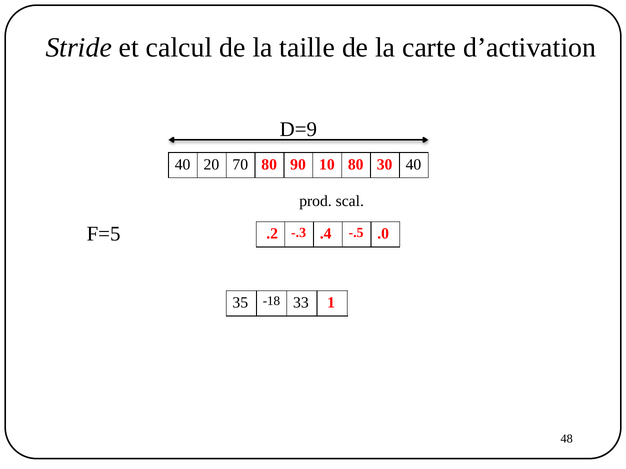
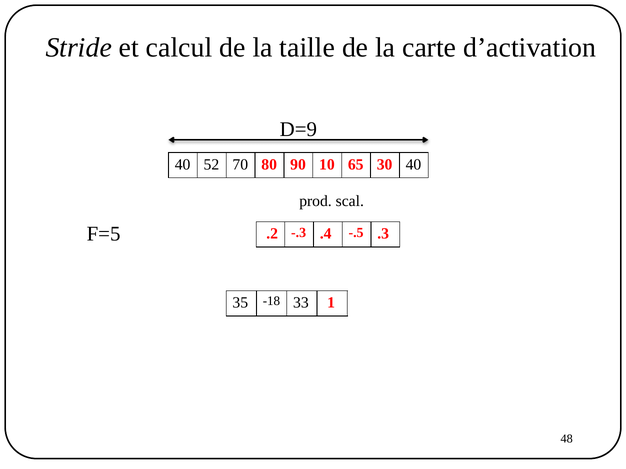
20: 20 -> 52
10 80: 80 -> 65
.0: .0 -> .3
